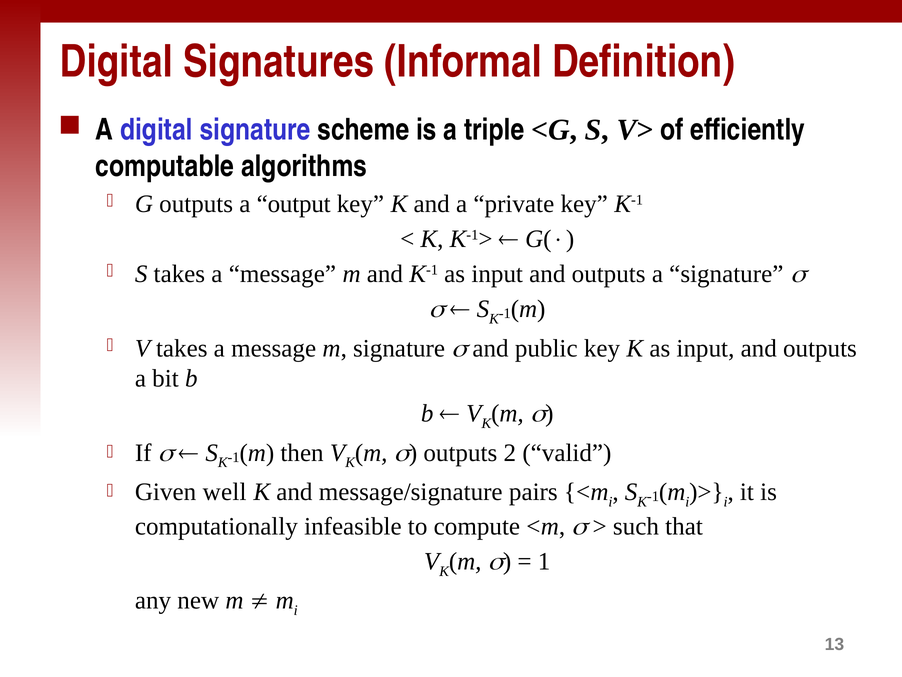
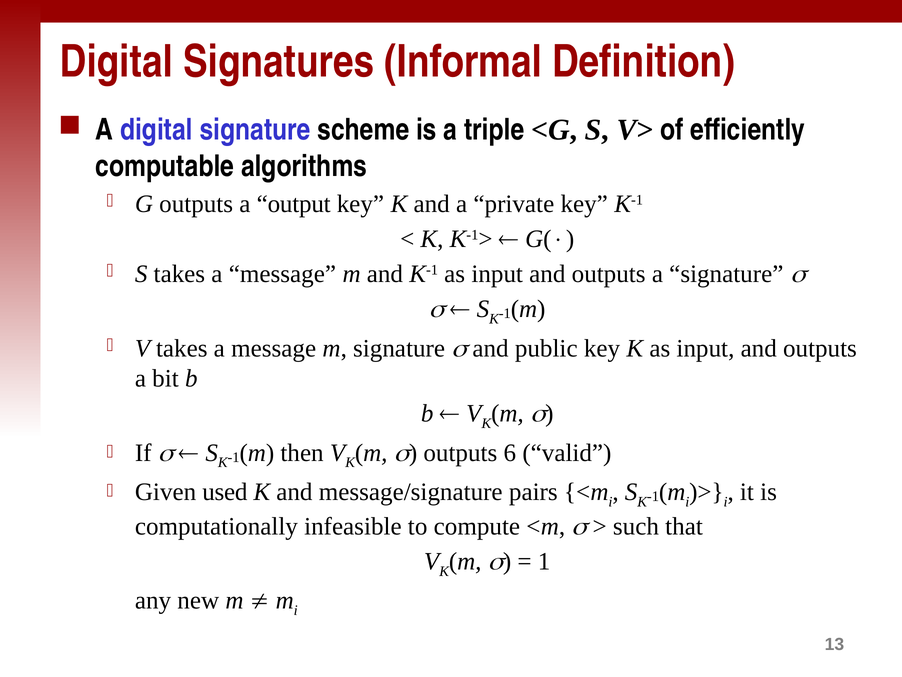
2: 2 -> 6
well: well -> used
